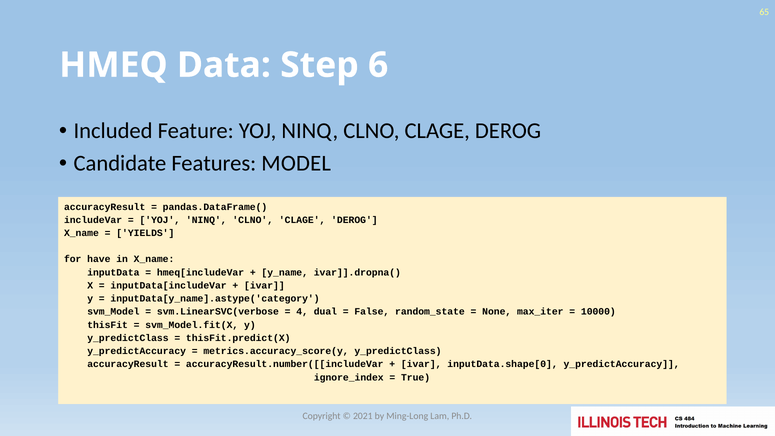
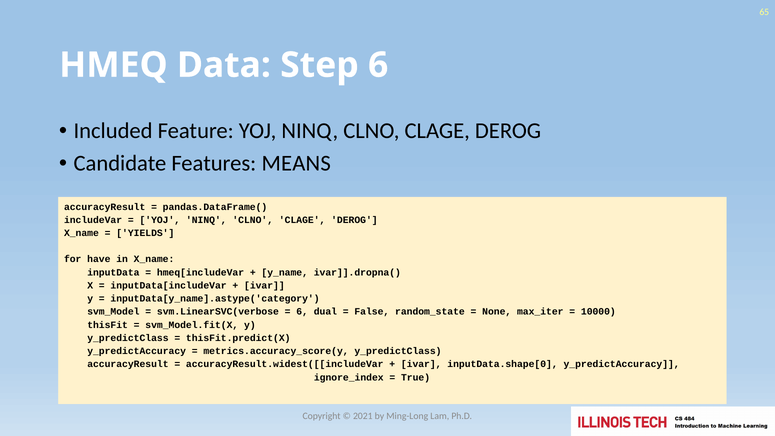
MODEL: MODEL -> MEANS
4 at (302, 312): 4 -> 6
accuracyResult.number([[includeVar: accuracyResult.number([[includeVar -> accuracyResult.widest([[includeVar
